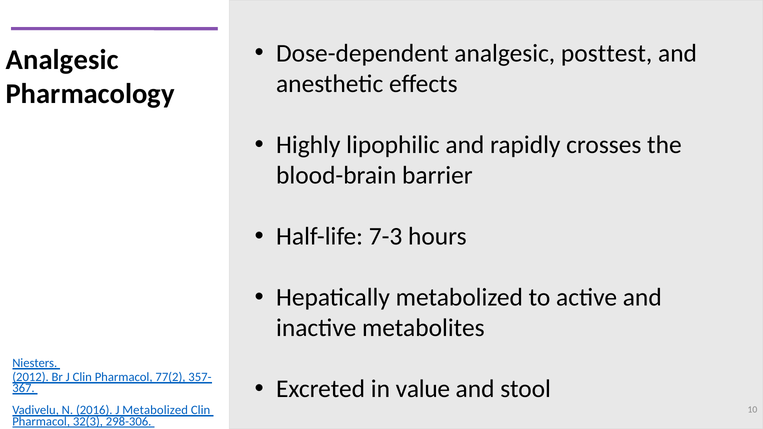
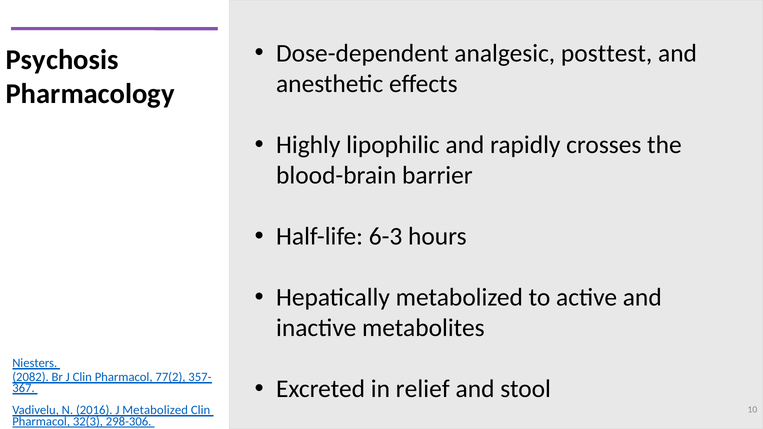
Analgesic at (62, 60): Analgesic -> Psychosis
7-3: 7-3 -> 6-3
2012: 2012 -> 2082
value: value -> relief
